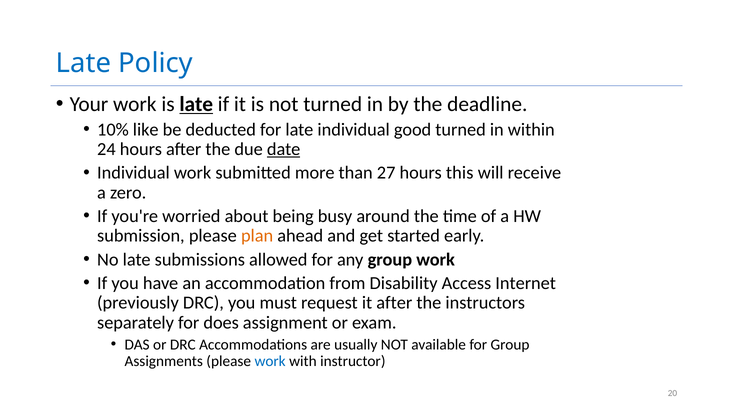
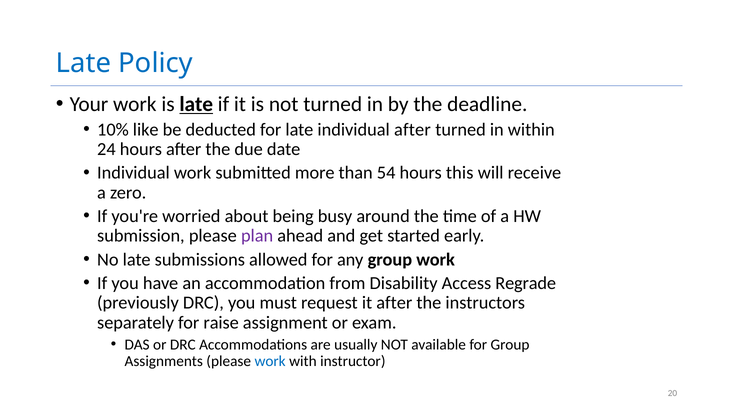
individual good: good -> after
date underline: present -> none
27: 27 -> 54
plan colour: orange -> purple
Internet: Internet -> Regrade
does: does -> raise
